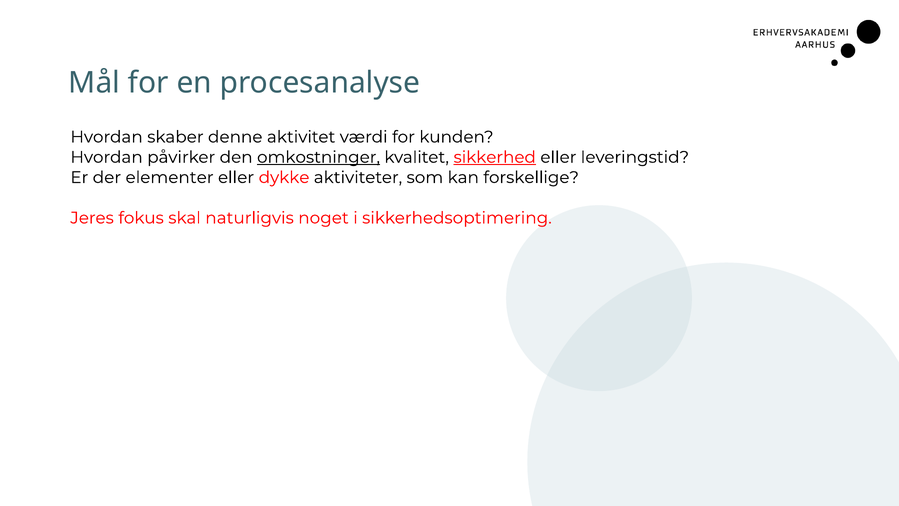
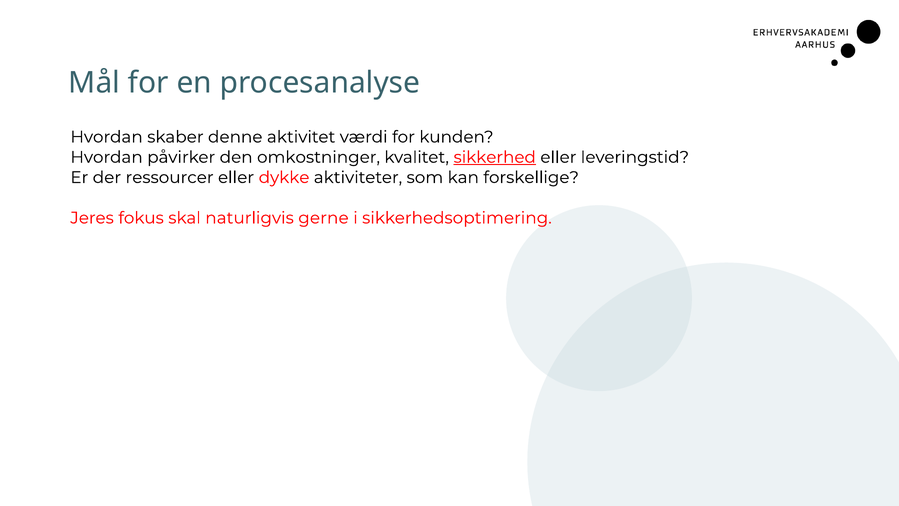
omkostninger underline: present -> none
elementer: elementer -> ressourcer
noget: noget -> gerne
